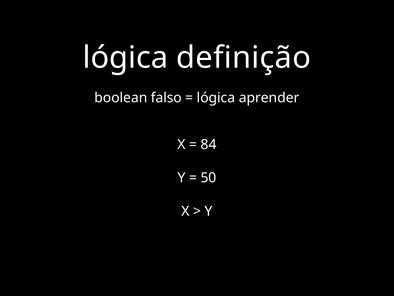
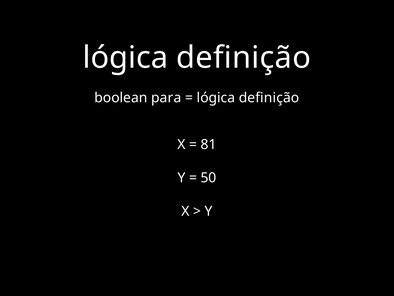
falso: falso -> para
aprender at (269, 98): aprender -> definição
84: 84 -> 81
